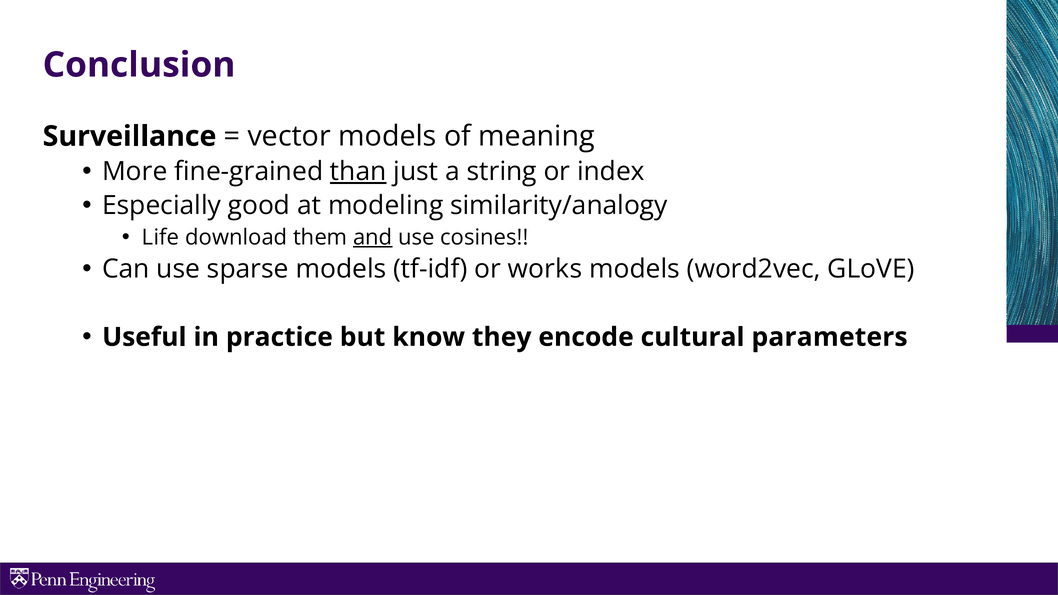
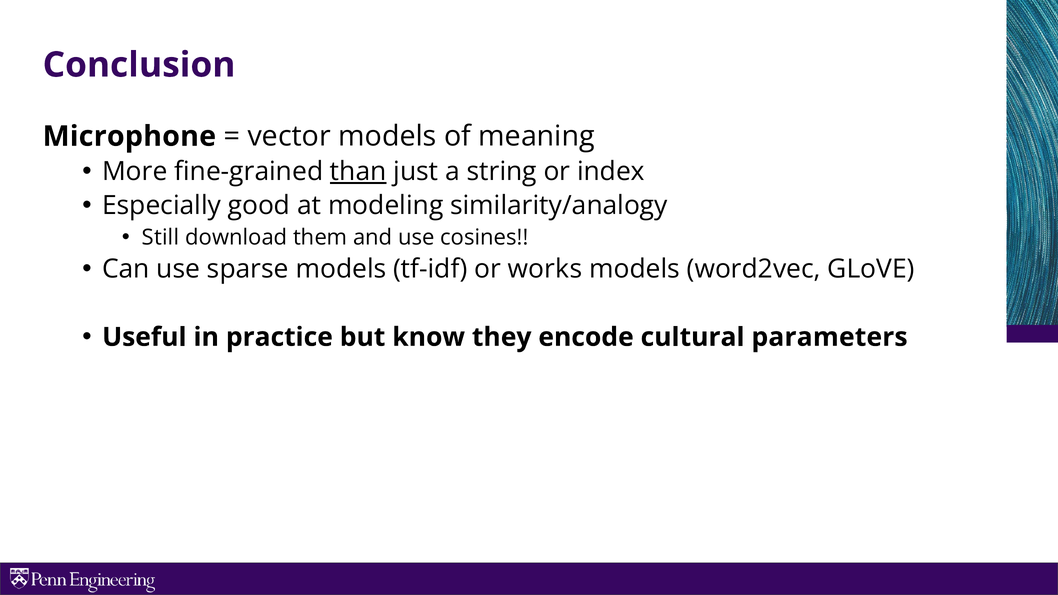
Surveillance: Surveillance -> Microphone
Life: Life -> Still
and underline: present -> none
